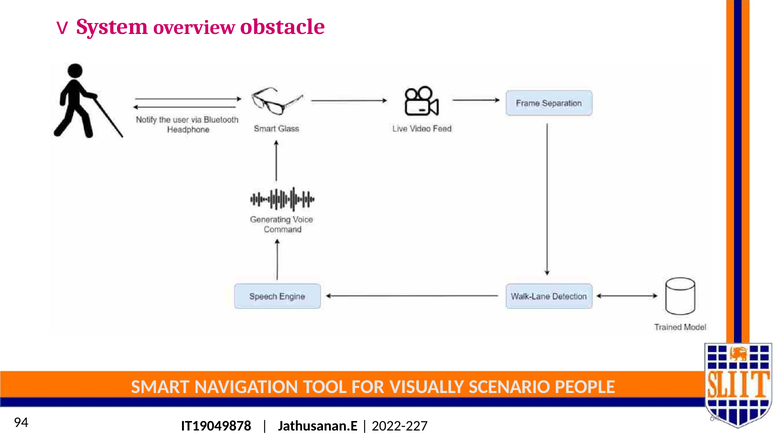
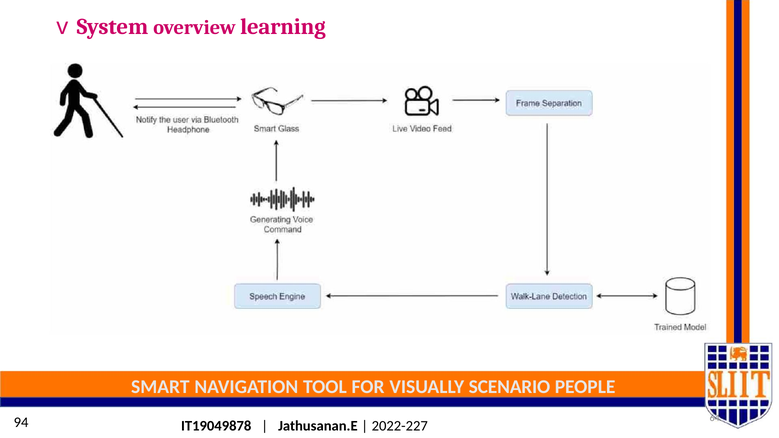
obstacle: obstacle -> learning
